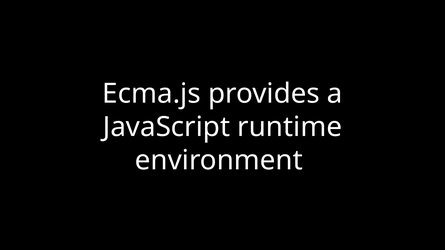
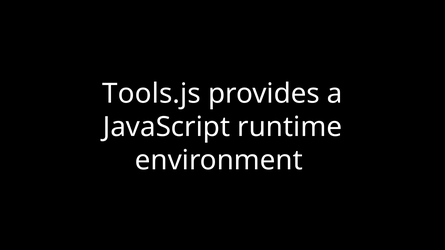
Ecma.js: Ecma.js -> Tools.js
